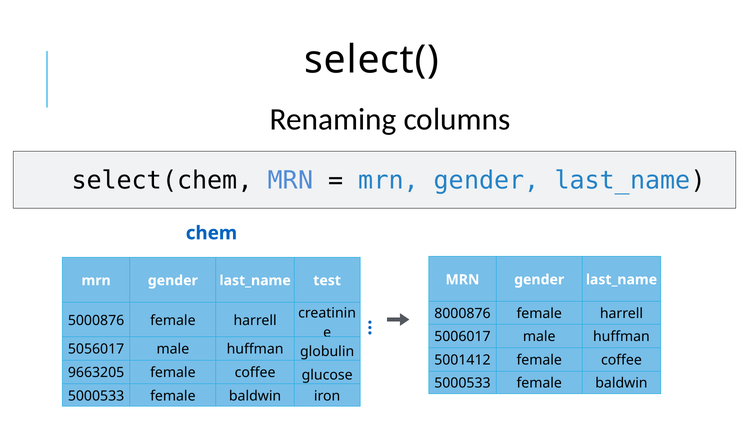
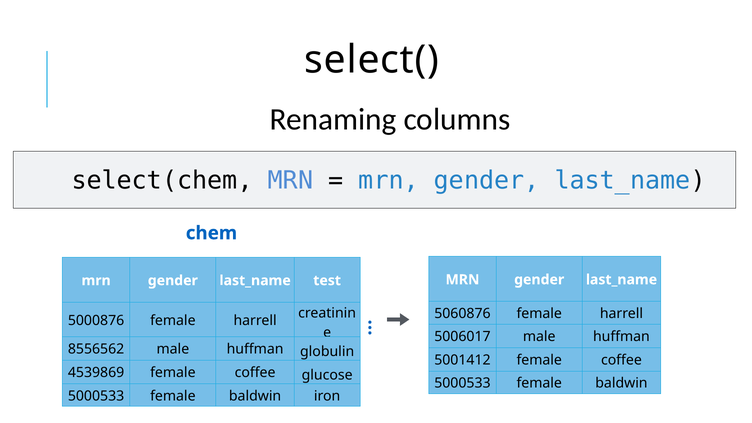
8000876: 8000876 -> 5060876
5056017: 5056017 -> 8556562
9663205: 9663205 -> 4539869
